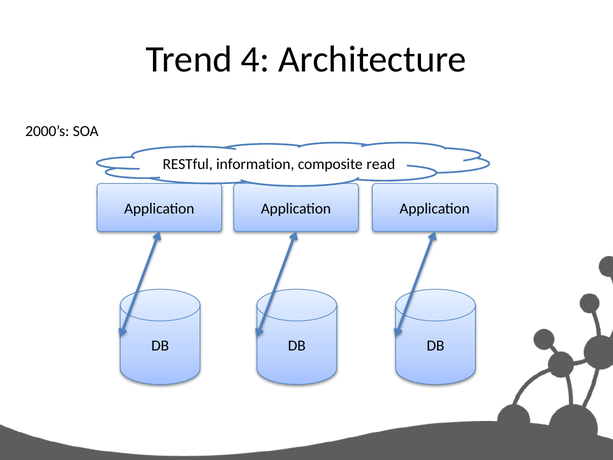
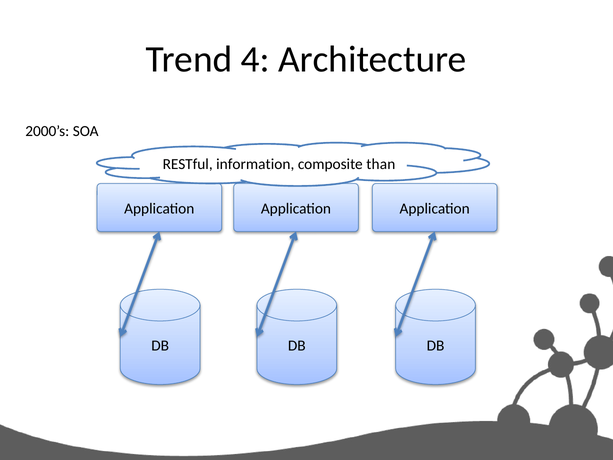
read: read -> than
